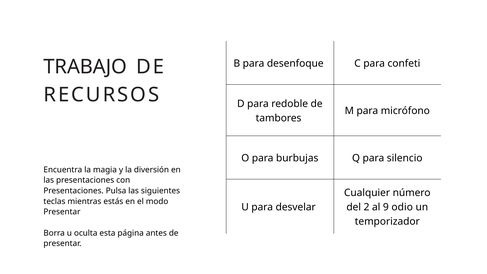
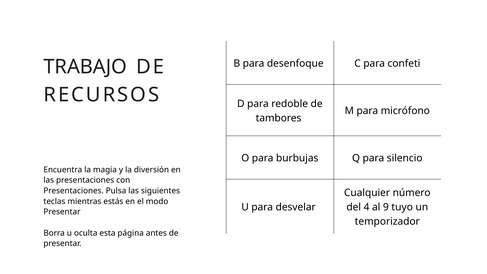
2: 2 -> 4
odio: odio -> tuyo
